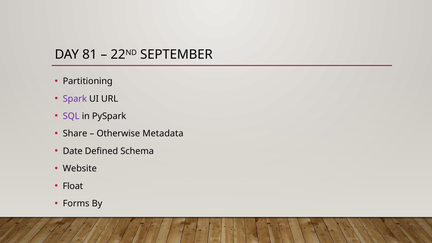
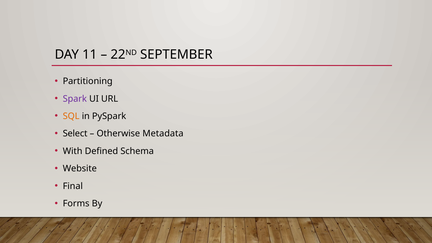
81: 81 -> 11
SQL colour: purple -> orange
Share: Share -> Select
Date: Date -> With
Float: Float -> Final
